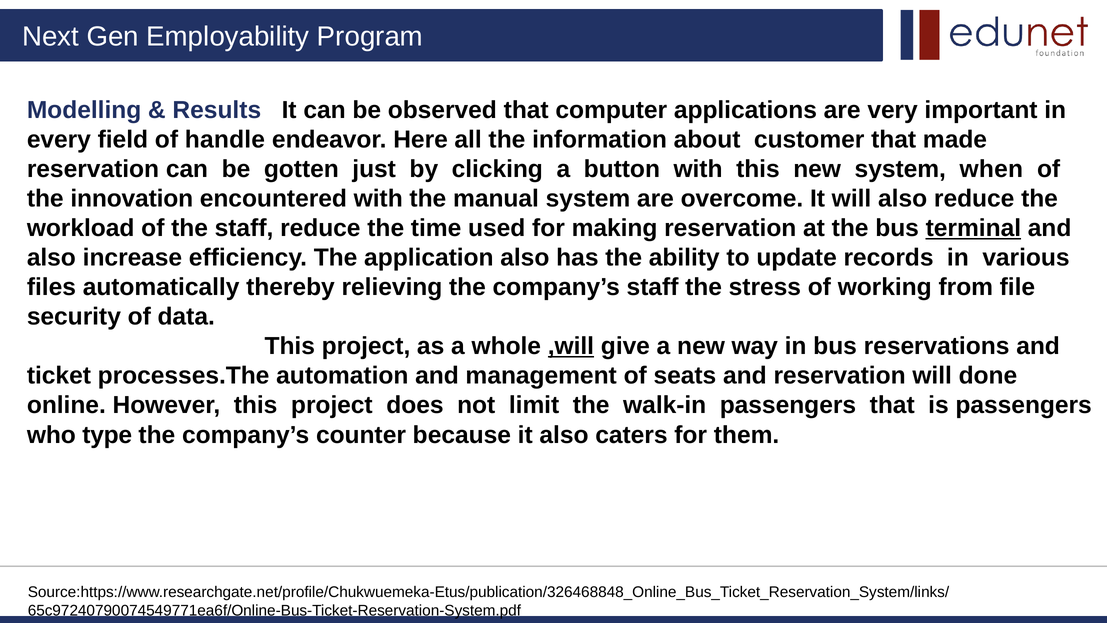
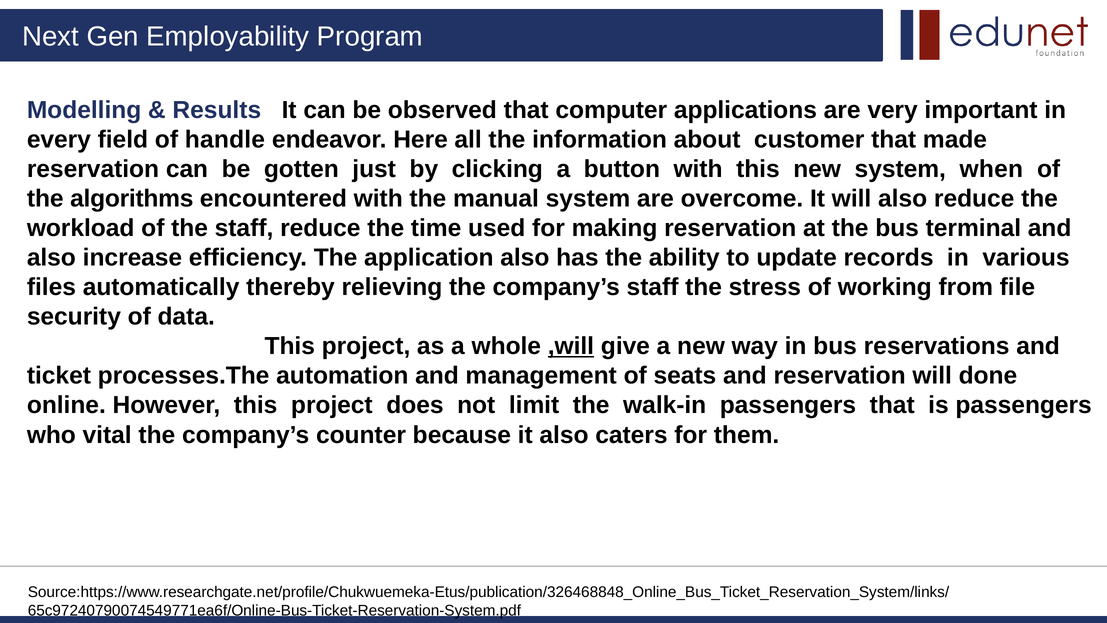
innovation: innovation -> algorithms
terminal underline: present -> none
type: type -> vital
